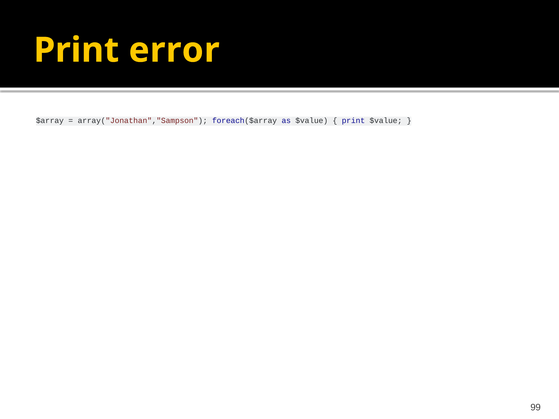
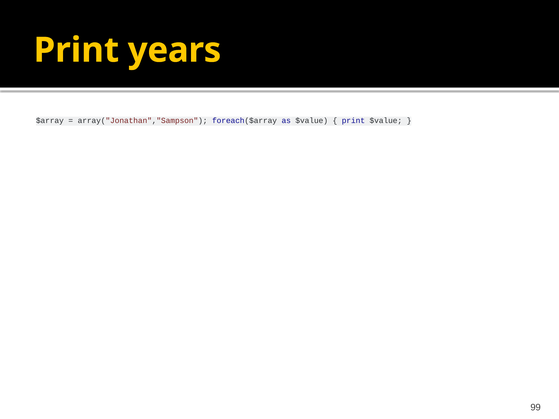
error: error -> years
